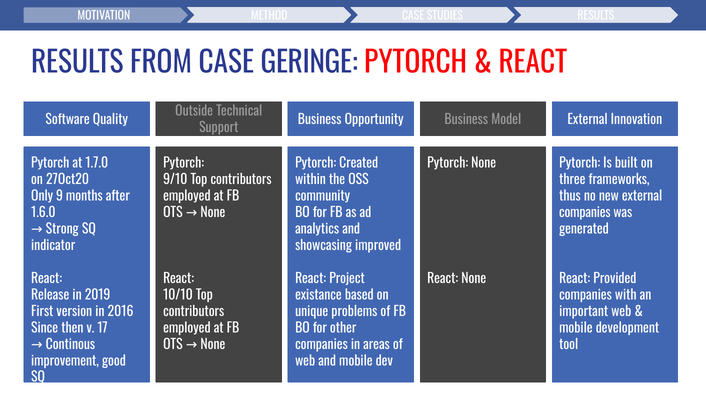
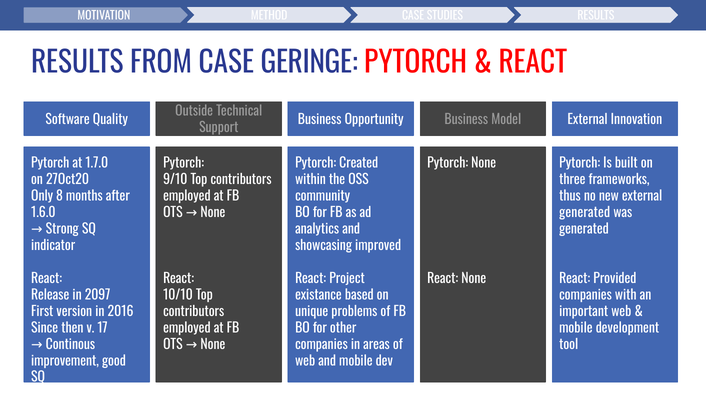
9: 9 -> 8
companies at (585, 213): companies -> generated
2019: 2019 -> 2097
